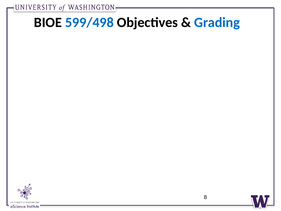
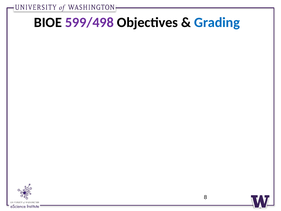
599/498 colour: blue -> purple
